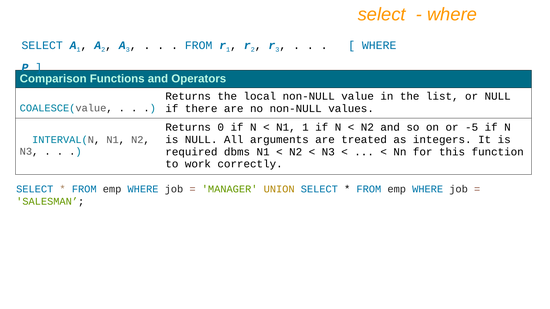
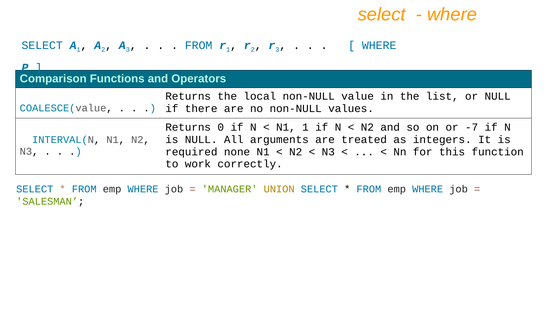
-5: -5 -> -7
dbms: dbms -> none
